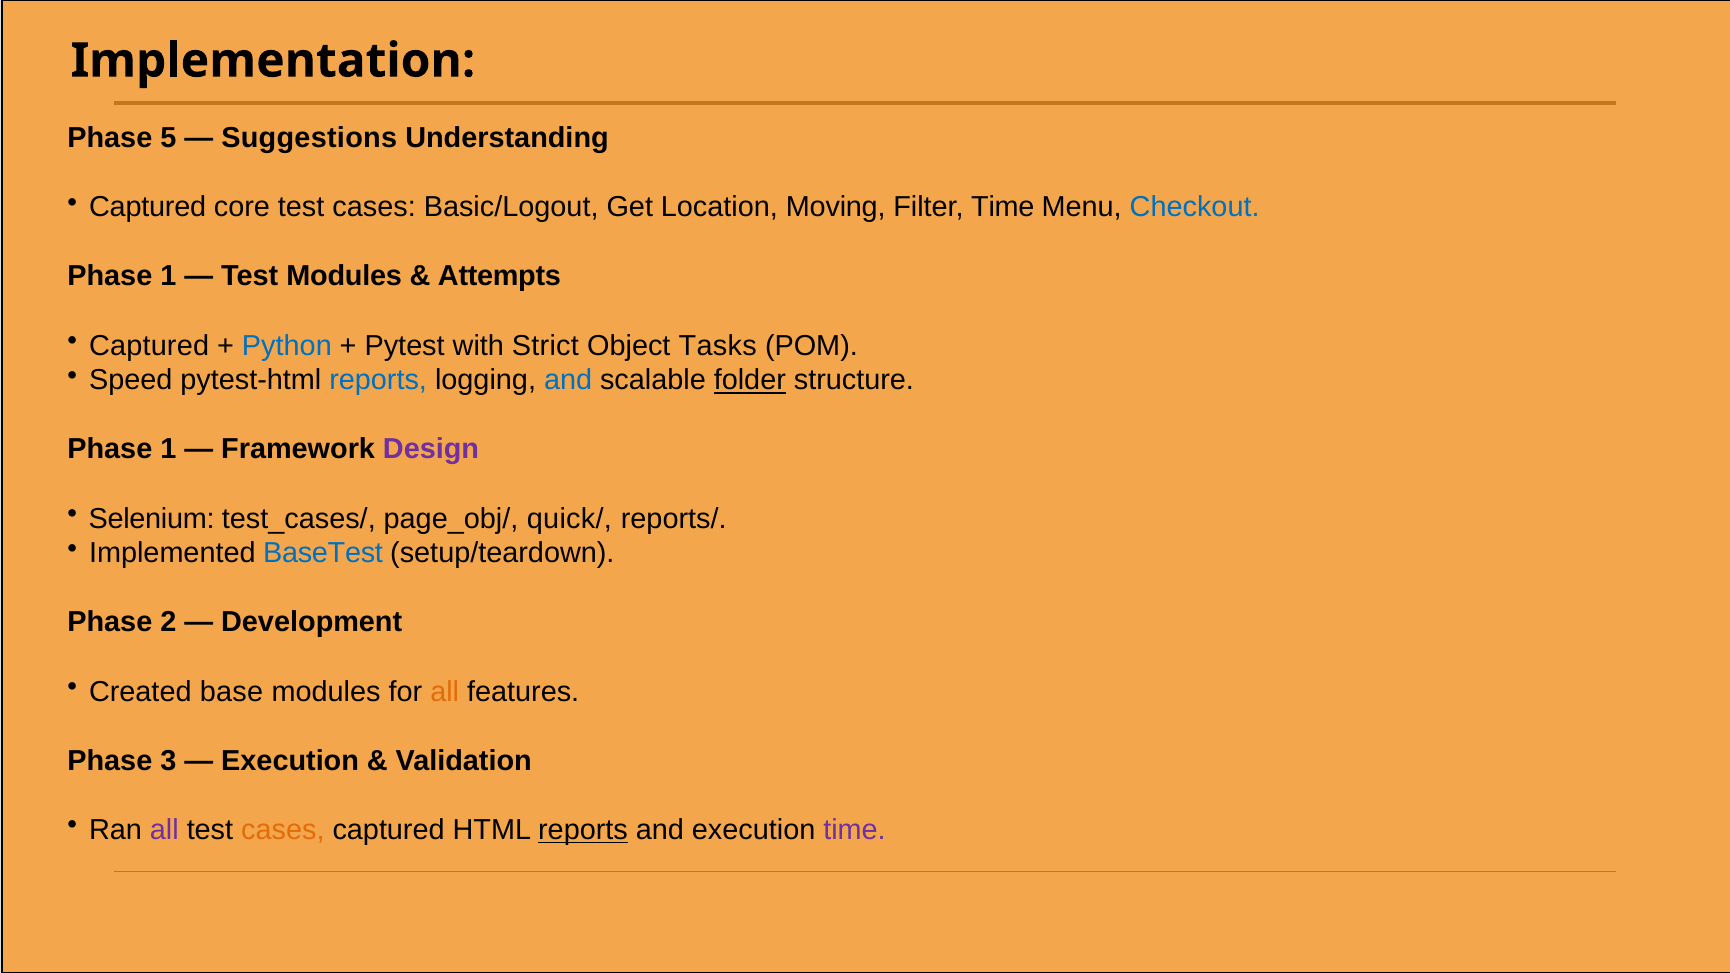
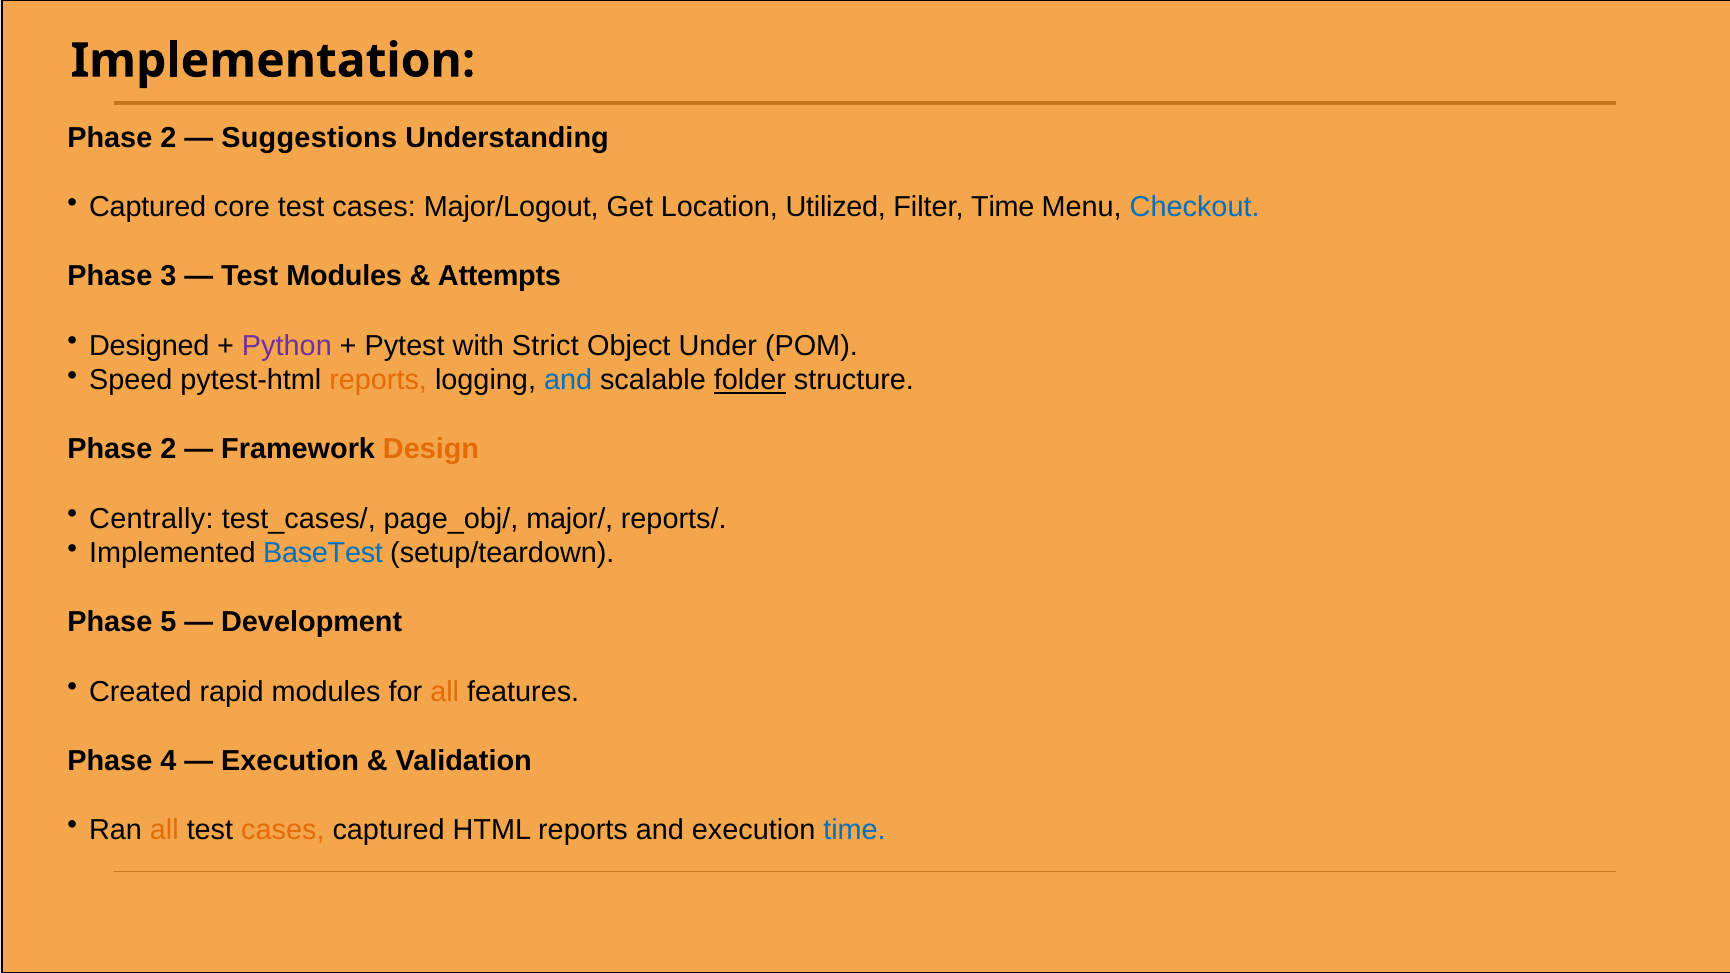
5 at (168, 138): 5 -> 2
Basic/Logout: Basic/Logout -> Major/Logout
Moving: Moving -> Utilized
1 at (168, 277): 1 -> 3
Captured at (149, 346): Captured -> Designed
Python colour: blue -> purple
Tasks: Tasks -> Under
reports at (378, 380) colour: blue -> orange
1 at (168, 450): 1 -> 2
Design colour: purple -> orange
Selenium: Selenium -> Centrally
quick/: quick/ -> major/
2: 2 -> 5
base: base -> rapid
3: 3 -> 4
all at (164, 830) colour: purple -> orange
reports at (583, 830) underline: present -> none
time at (855, 830) colour: purple -> blue
